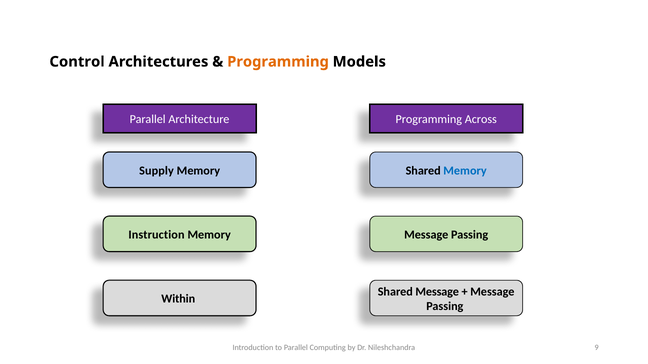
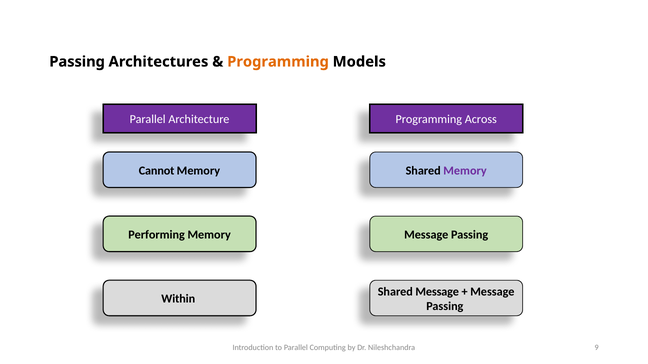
Control at (77, 62): Control -> Passing
Supply: Supply -> Cannot
Memory at (465, 171) colour: blue -> purple
Instruction: Instruction -> Performing
